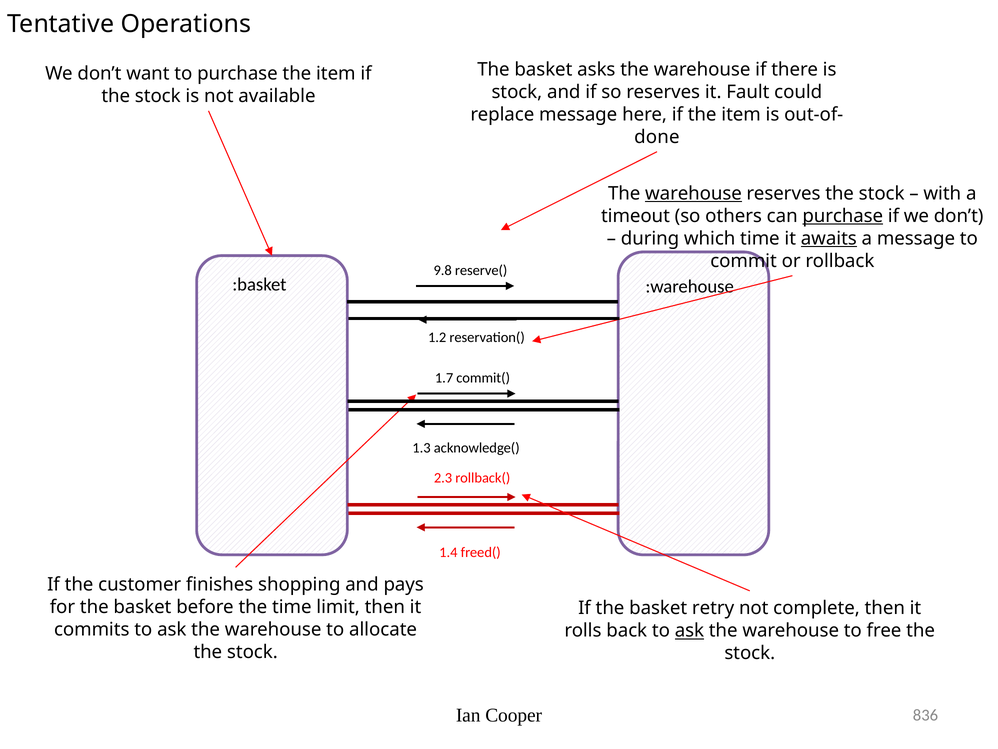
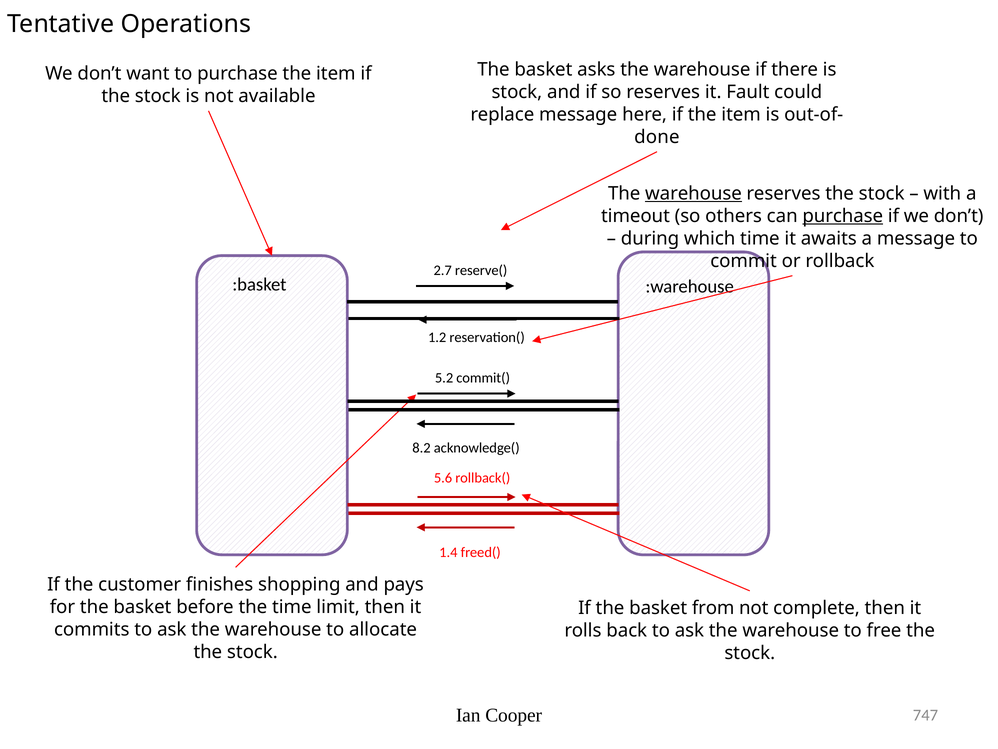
awaits underline: present -> none
9.8: 9.8 -> 2.7
1.7: 1.7 -> 5.2
1.3: 1.3 -> 8.2
2.3: 2.3 -> 5.6
retry: retry -> from
ask at (689, 630) underline: present -> none
836: 836 -> 747
